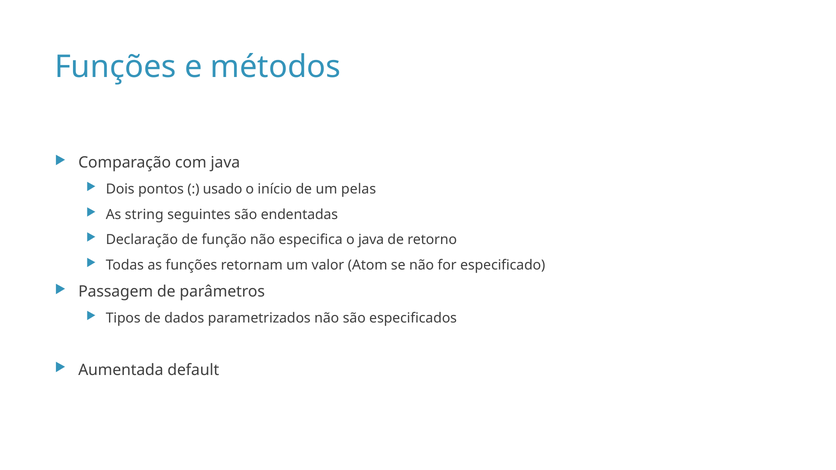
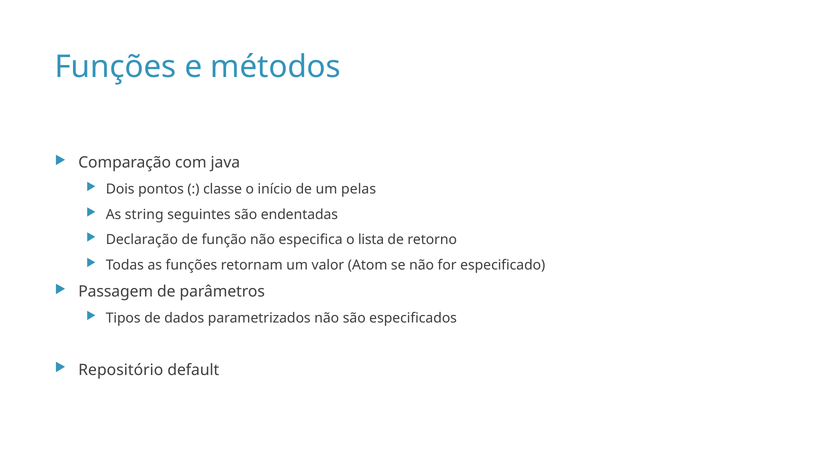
usado: usado -> classe
o java: java -> lista
Aumentada: Aumentada -> Repositório
